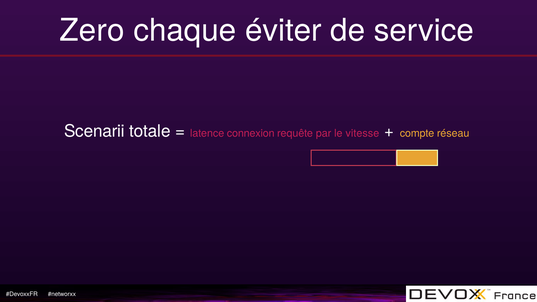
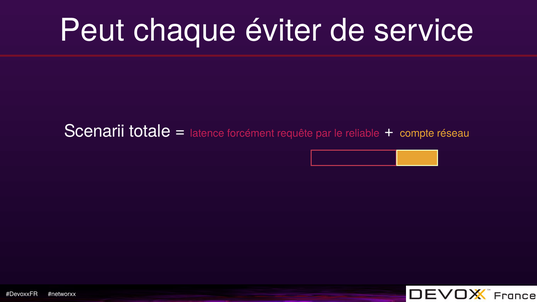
Zero: Zero -> Peut
connexion: connexion -> forcément
vitesse: vitesse -> reliable
